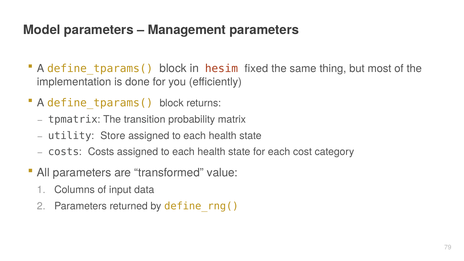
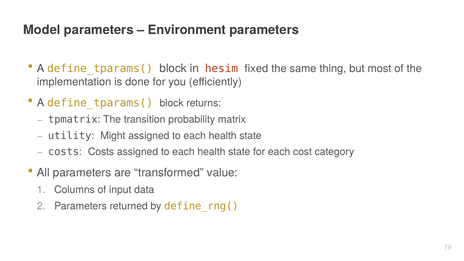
Management: Management -> Environment
Store: Store -> Might
